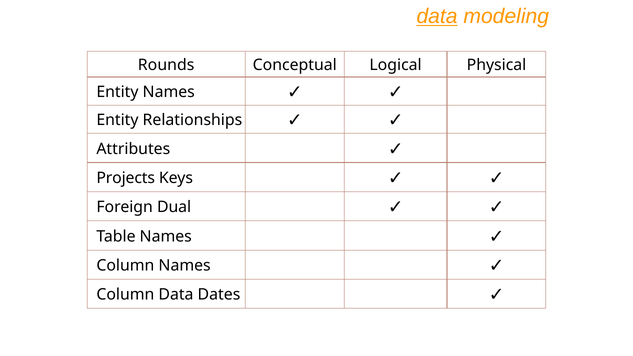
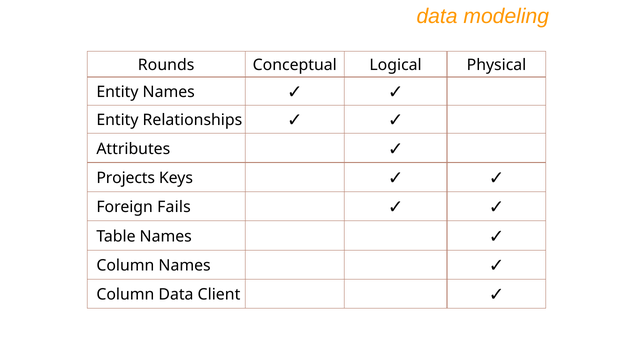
data at (437, 16) underline: present -> none
Dual: Dual -> Fails
Dates: Dates -> Client
